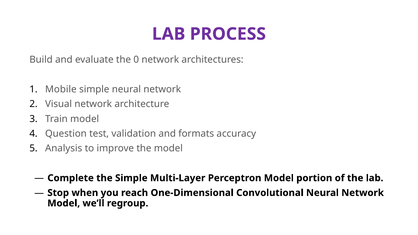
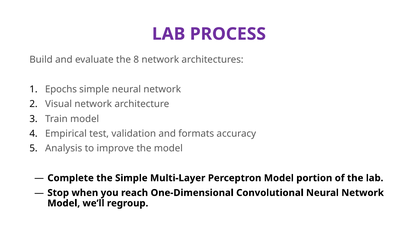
0: 0 -> 8
Mobile: Mobile -> Epochs
Question: Question -> Empirical
